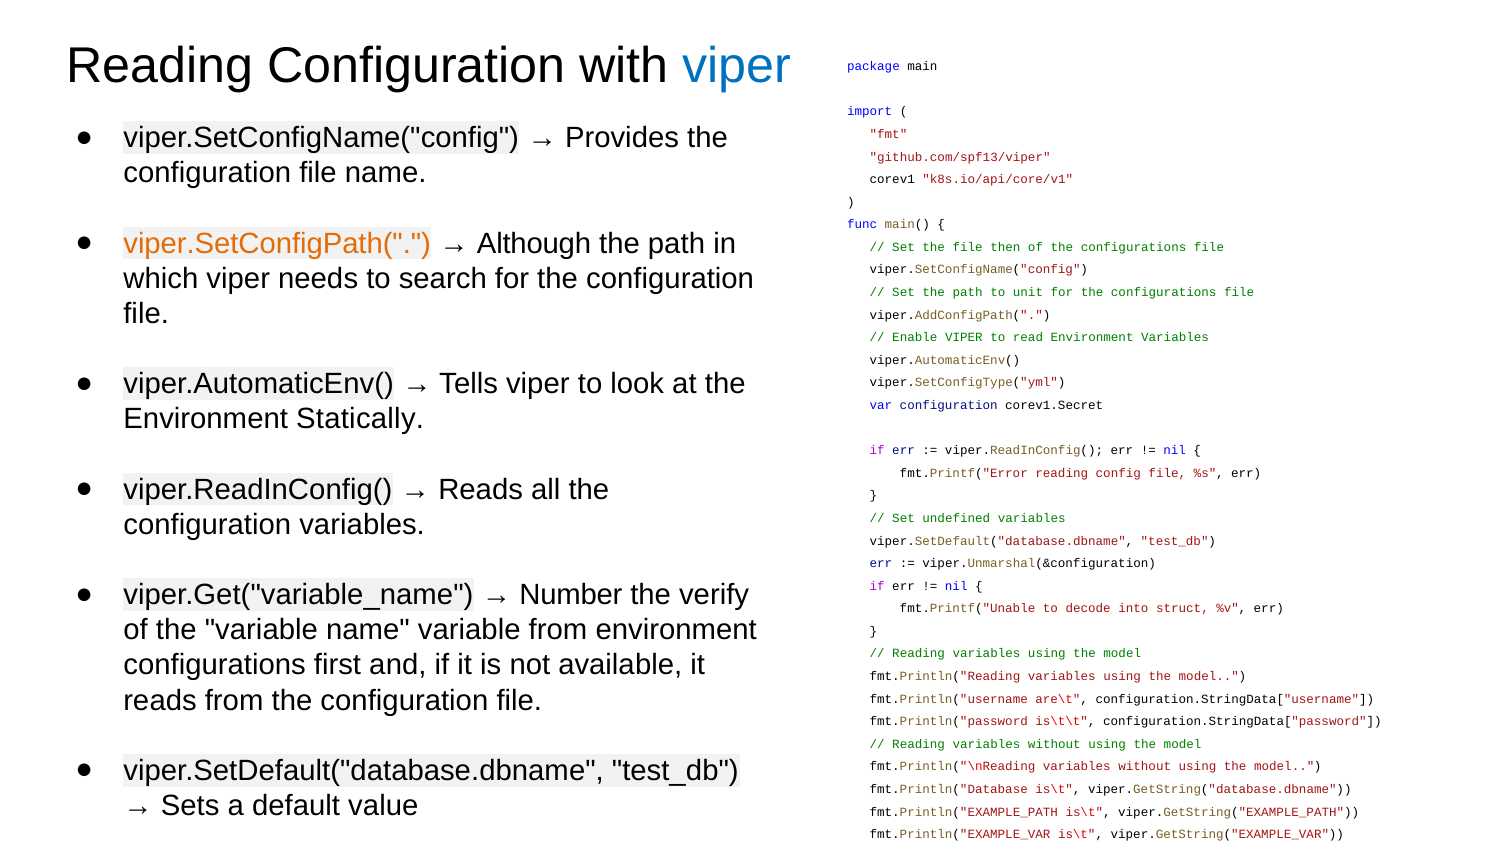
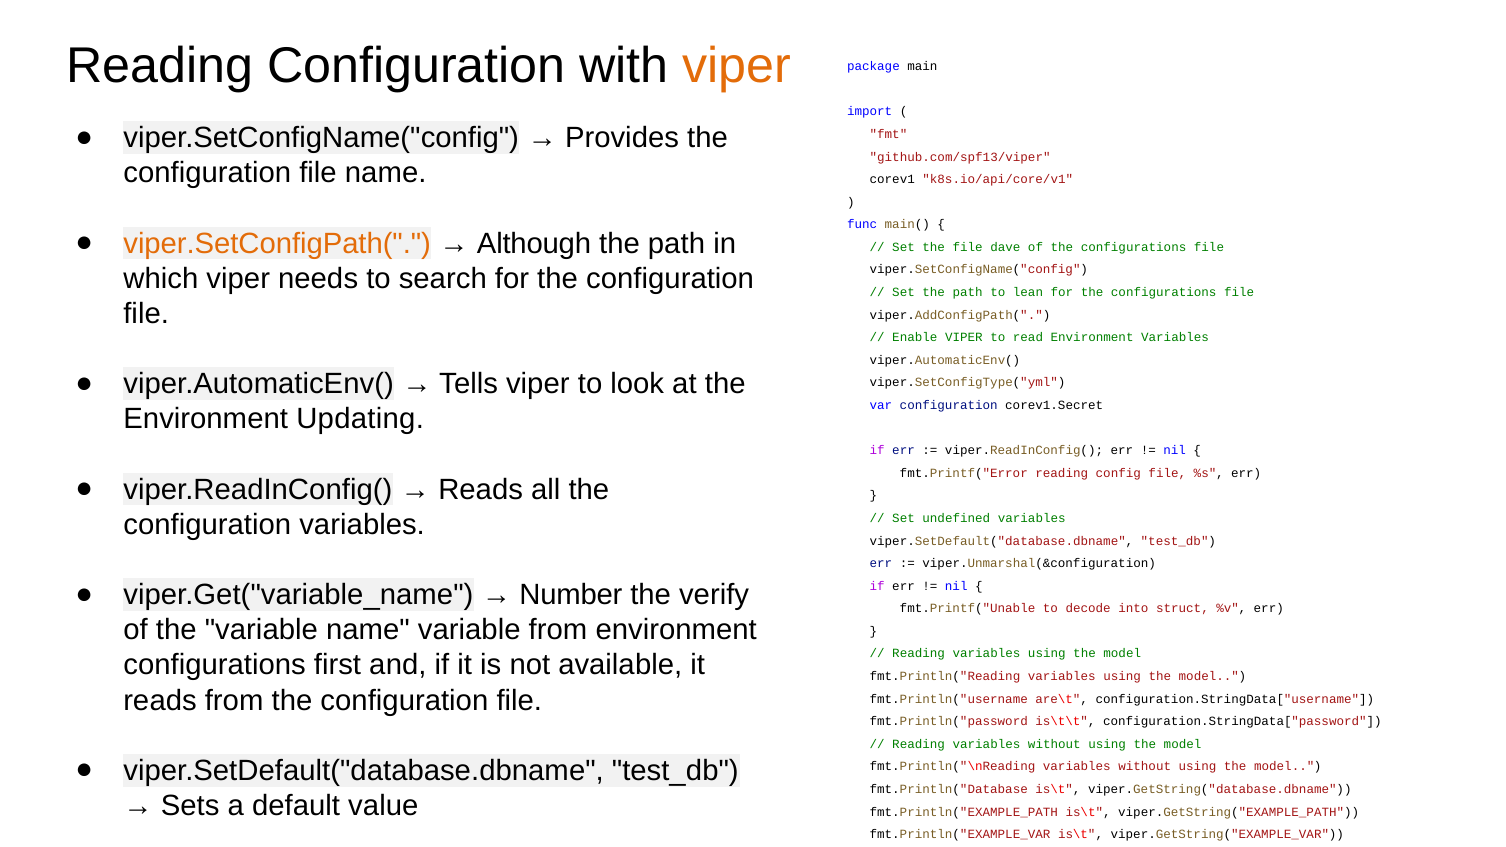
viper at (737, 66) colour: blue -> orange
then: then -> dave
unit: unit -> lean
Statically: Statically -> Updating
